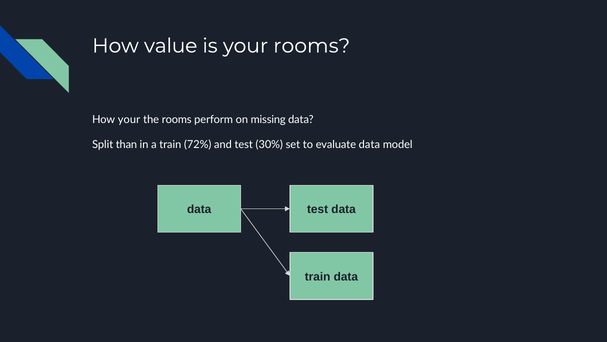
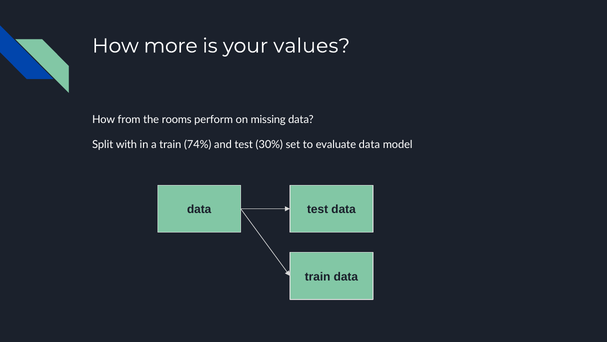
value: value -> more
your rooms: rooms -> values
How your: your -> from
than: than -> with
72%: 72% -> 74%
